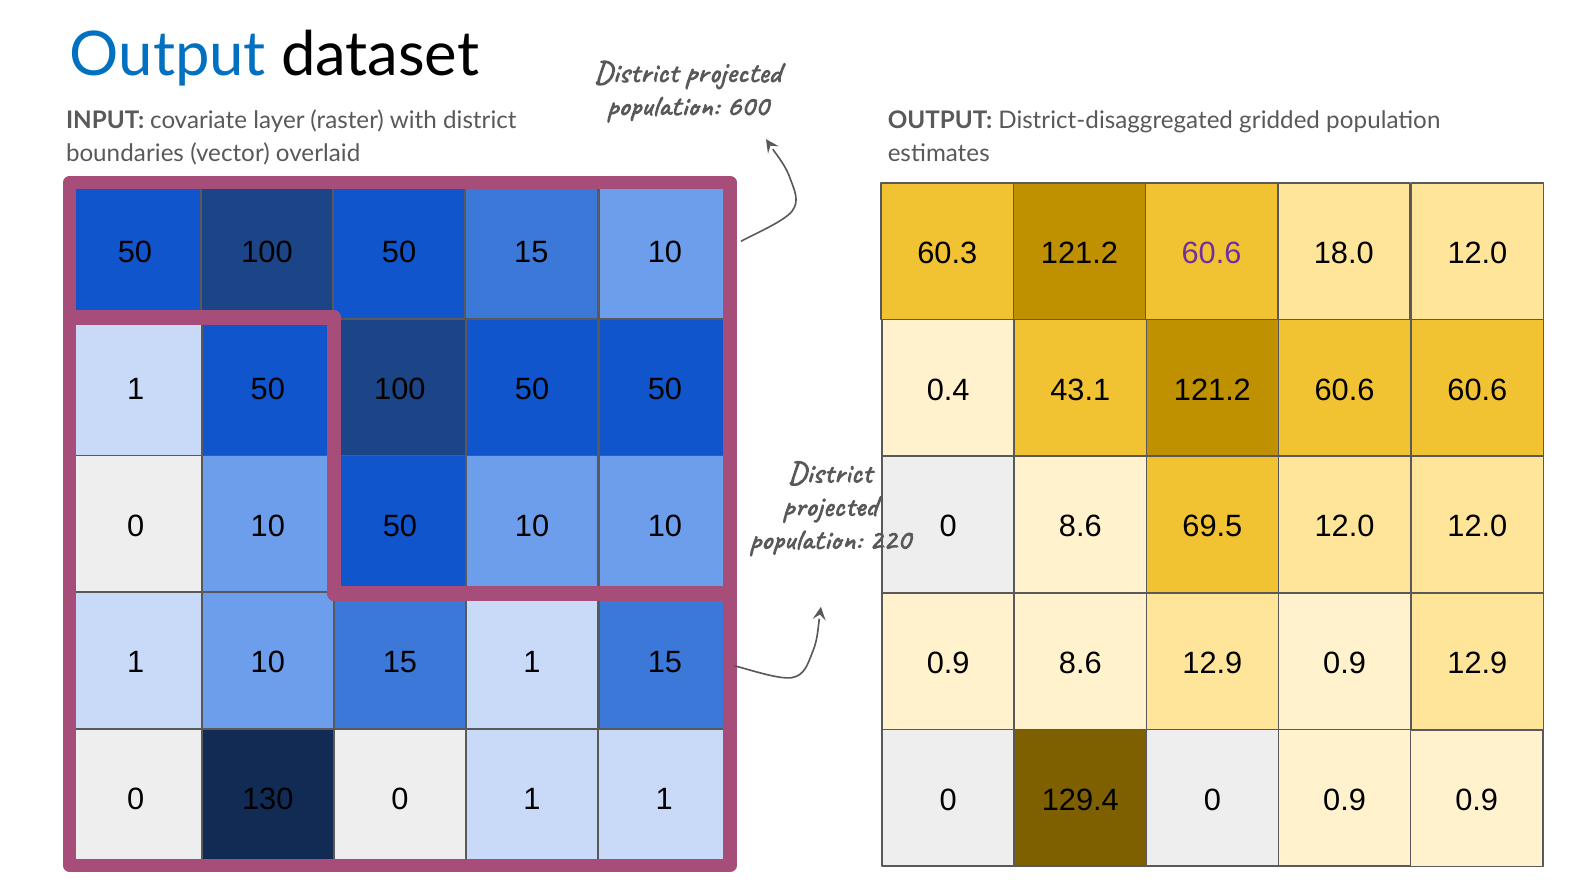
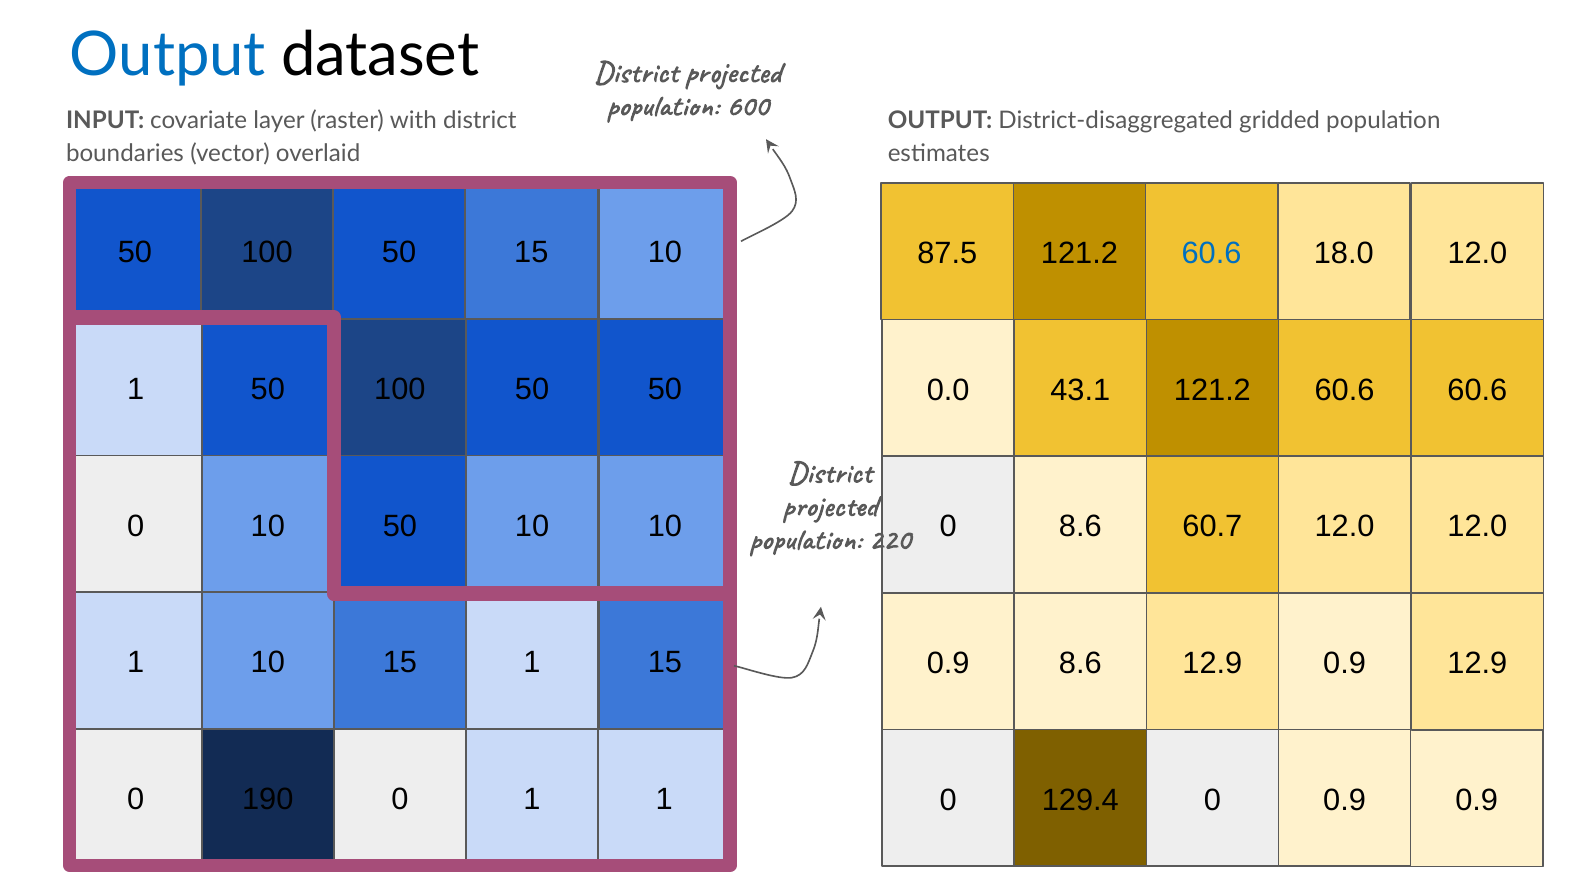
60.3: 60.3 -> 87.5
60.6 at (1212, 253) colour: purple -> blue
0.4: 0.4 -> 0.0
69.5: 69.5 -> 60.7
130: 130 -> 190
